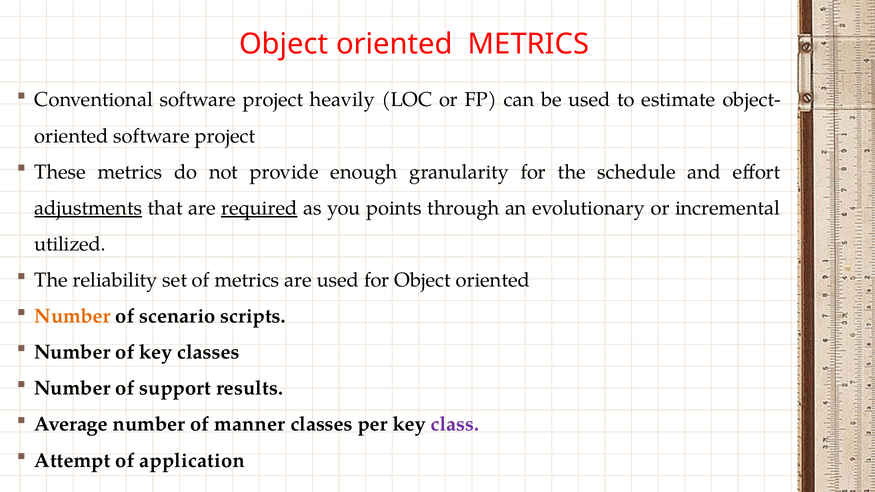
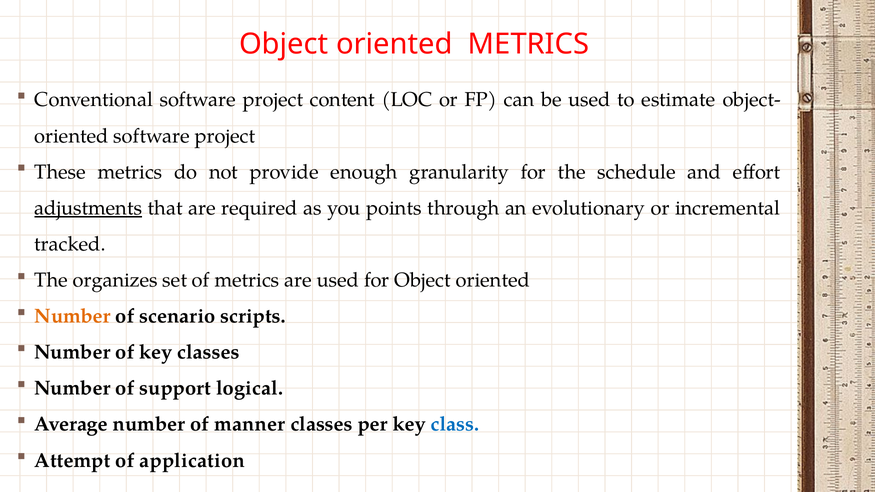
heavily: heavily -> content
required underline: present -> none
utilized: utilized -> tracked
reliability: reliability -> organizes
results: results -> logical
class colour: purple -> blue
